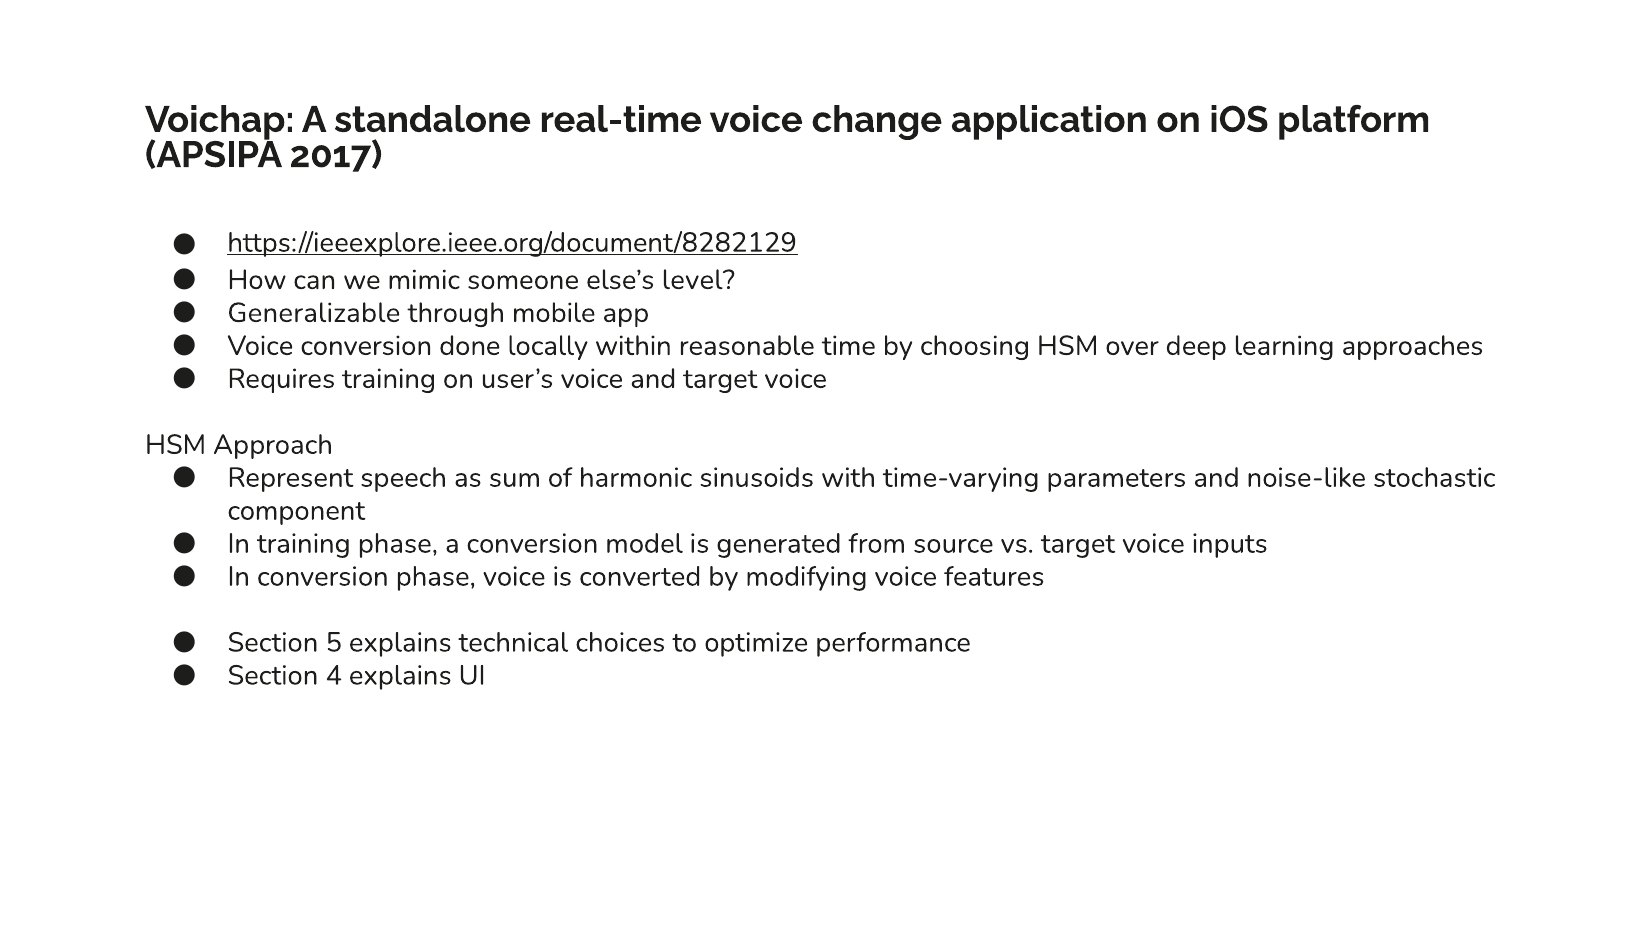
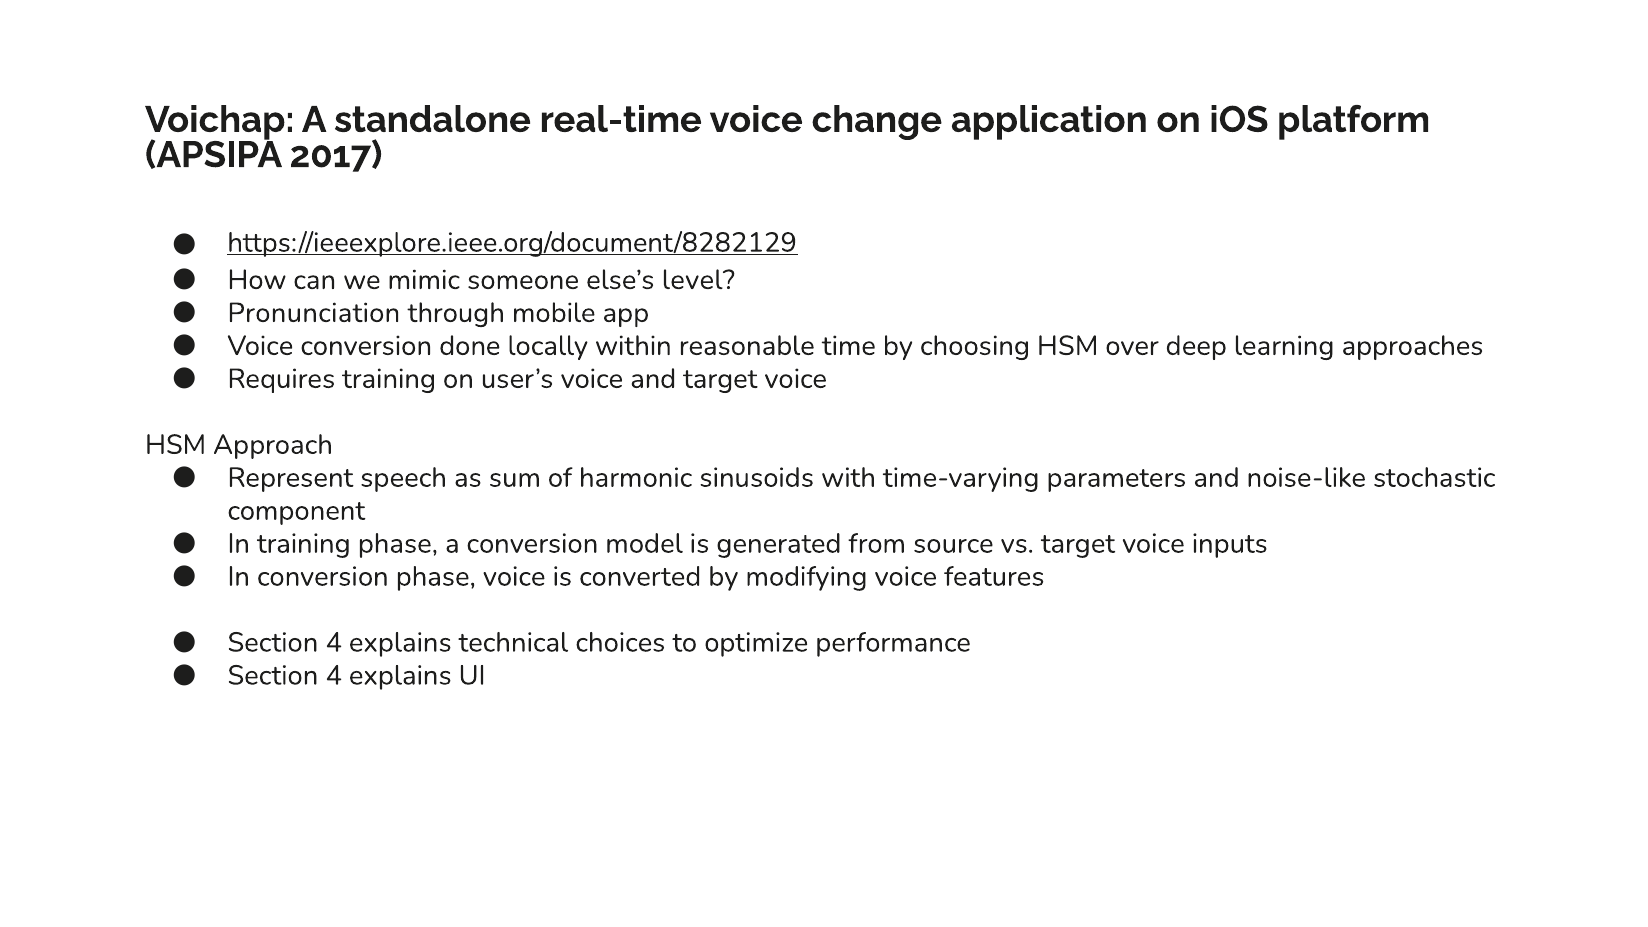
Generalizable: Generalizable -> Pronunciation
5 at (334, 642): 5 -> 4
